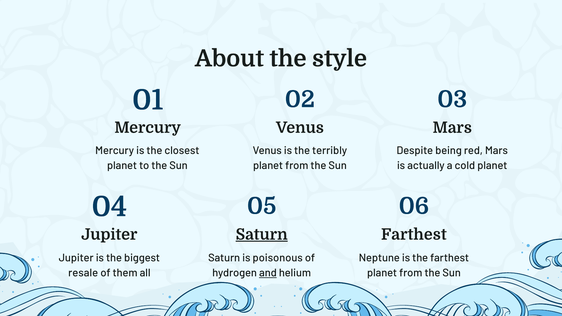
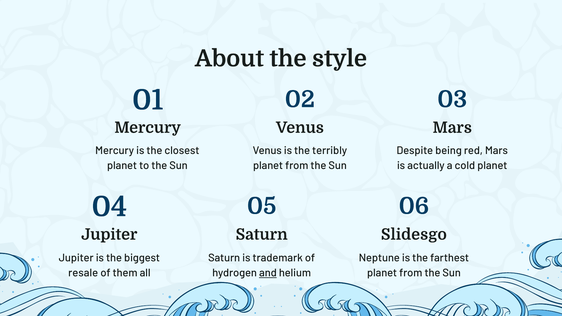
Saturn at (262, 235) underline: present -> none
Farthest at (414, 235): Farthest -> Slidesgo
poisonous: poisonous -> trademark
